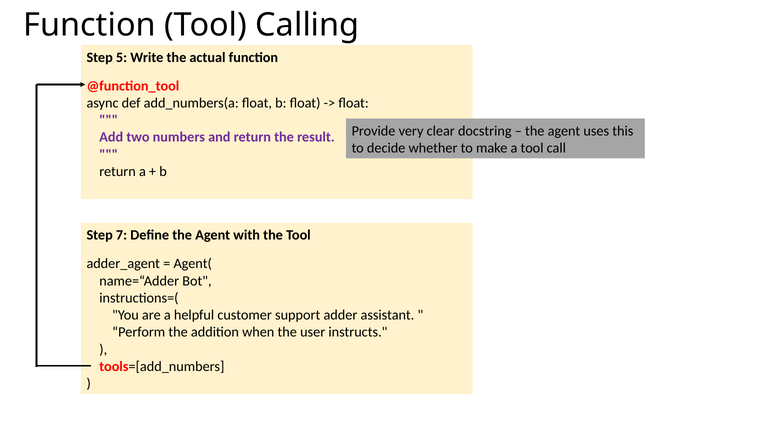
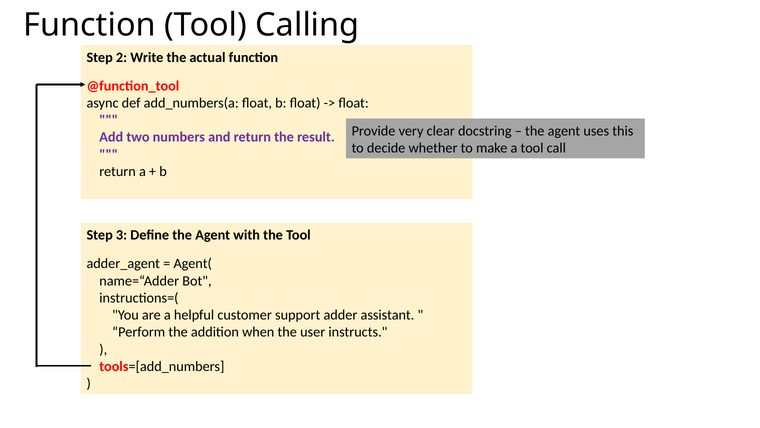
5: 5 -> 2
7: 7 -> 3
